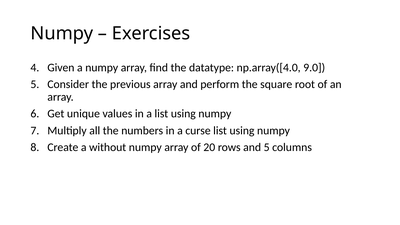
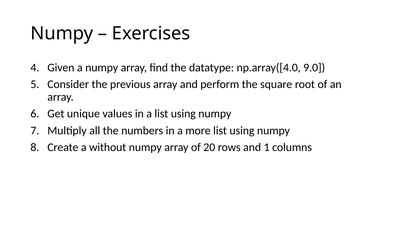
curse: curse -> more
and 5: 5 -> 1
